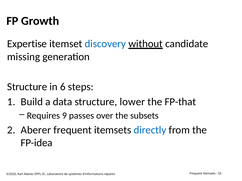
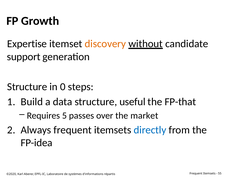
discovery colour: blue -> orange
missing: missing -> support
6: 6 -> 0
lower: lower -> useful
9: 9 -> 5
subsets: subsets -> market
2 Aberer: Aberer -> Always
